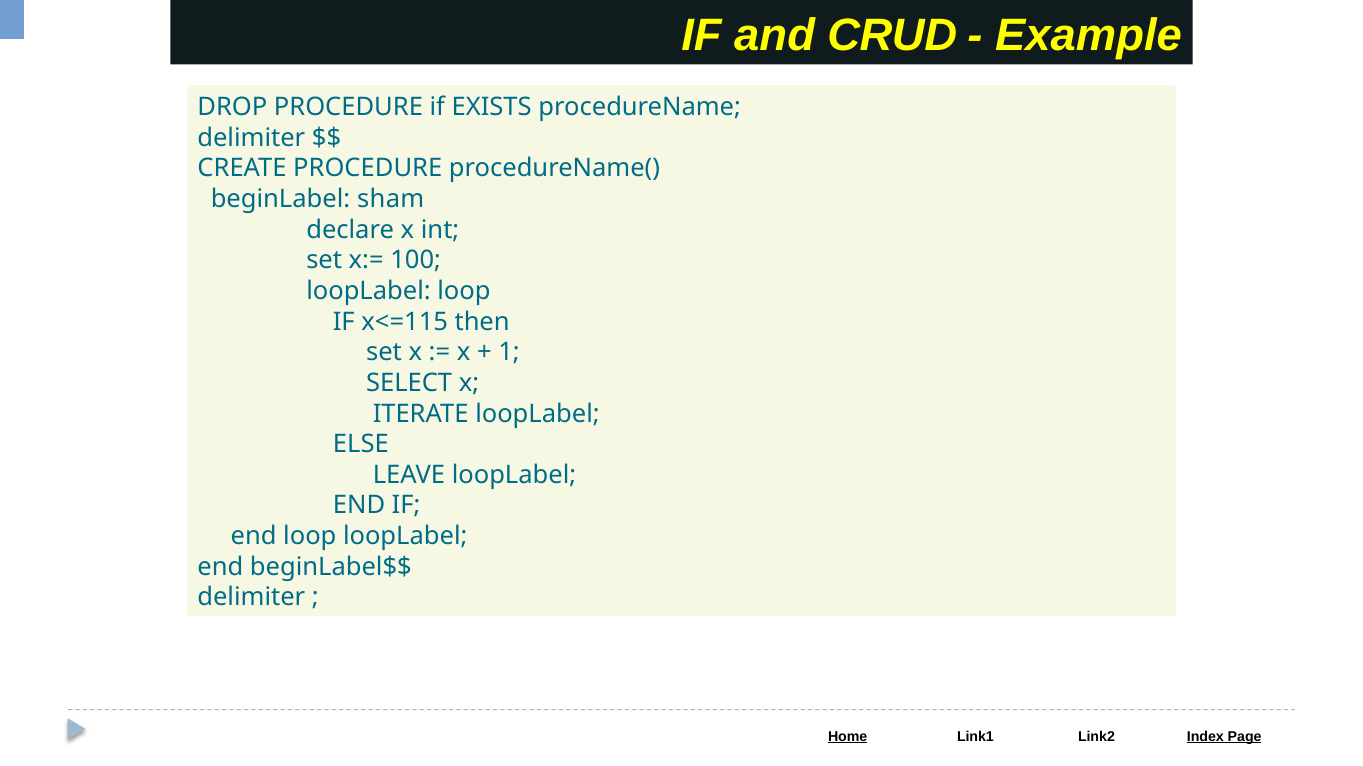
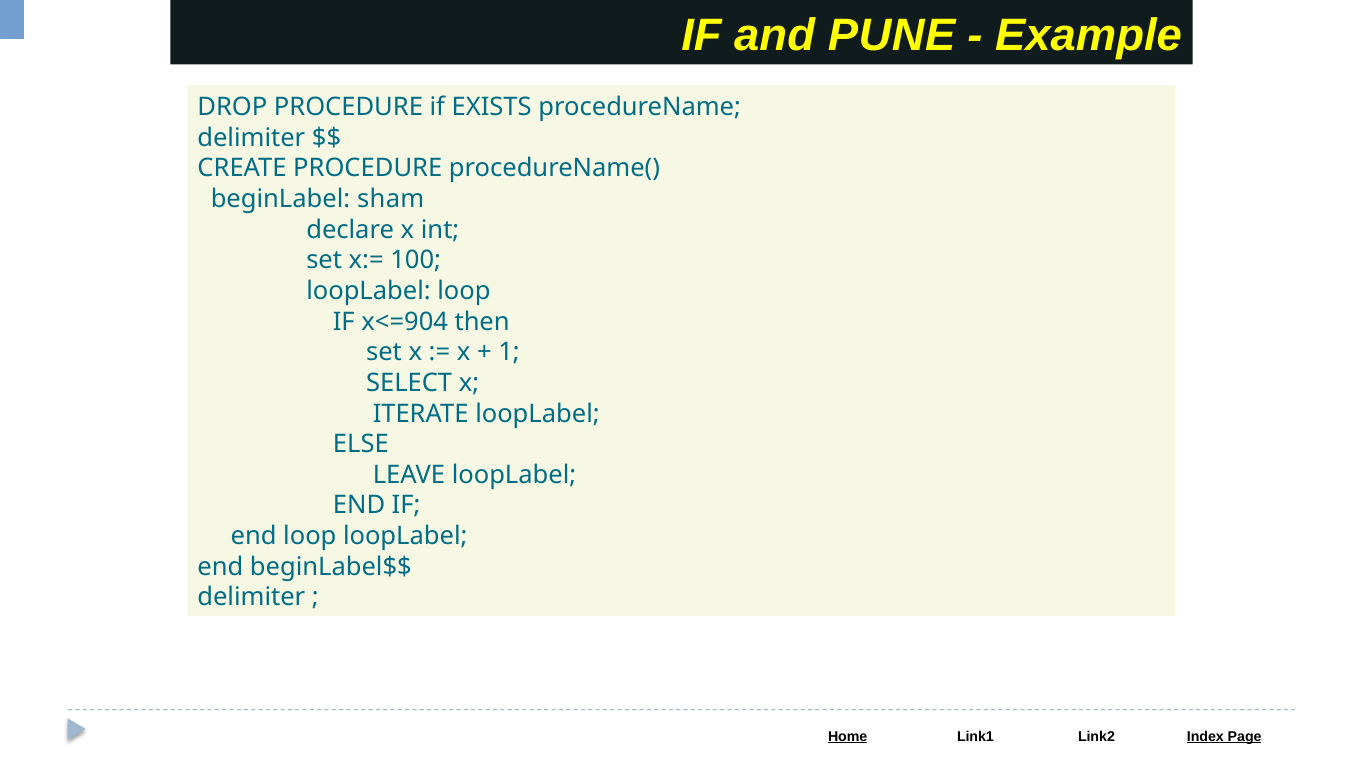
CRUD: CRUD -> PUNE
x<=115: x<=115 -> x<=904
